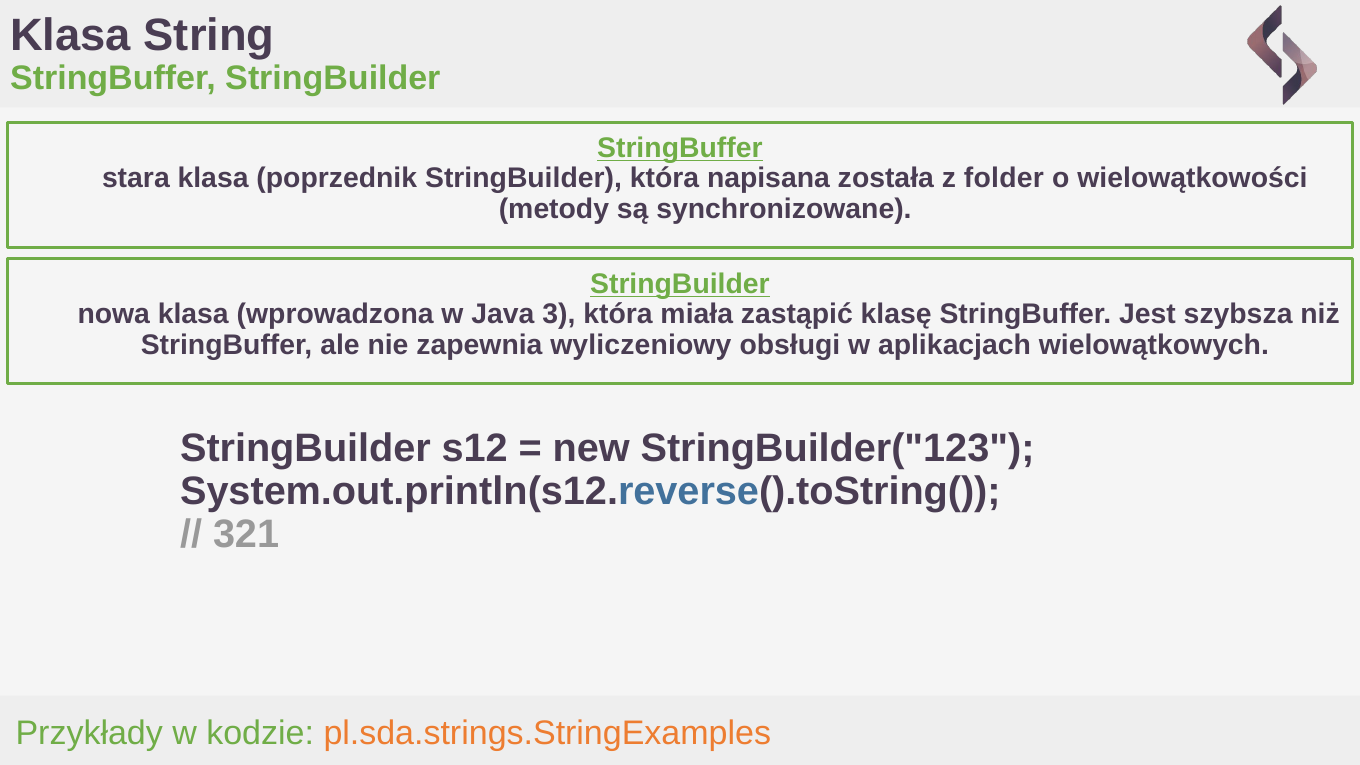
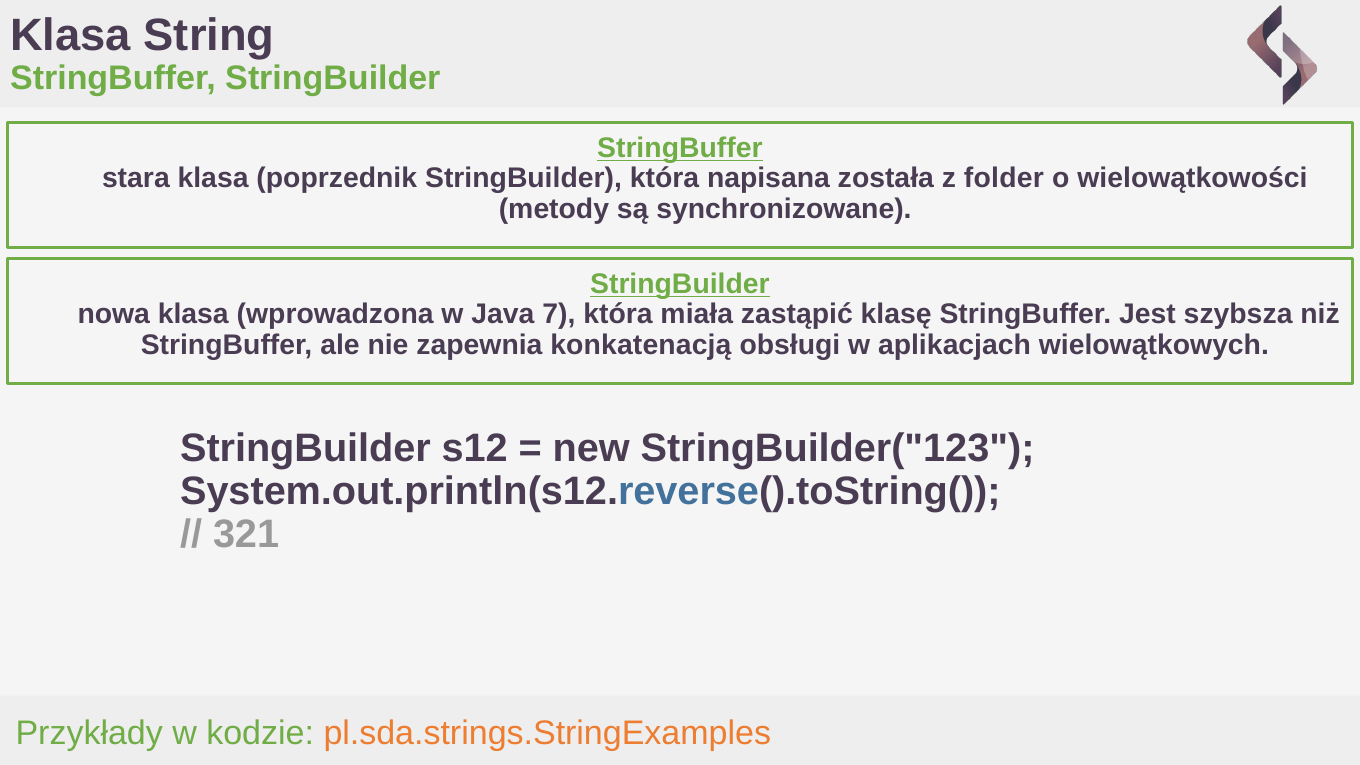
3: 3 -> 7
wyliczeniowy: wyliczeniowy -> konkatenacją
